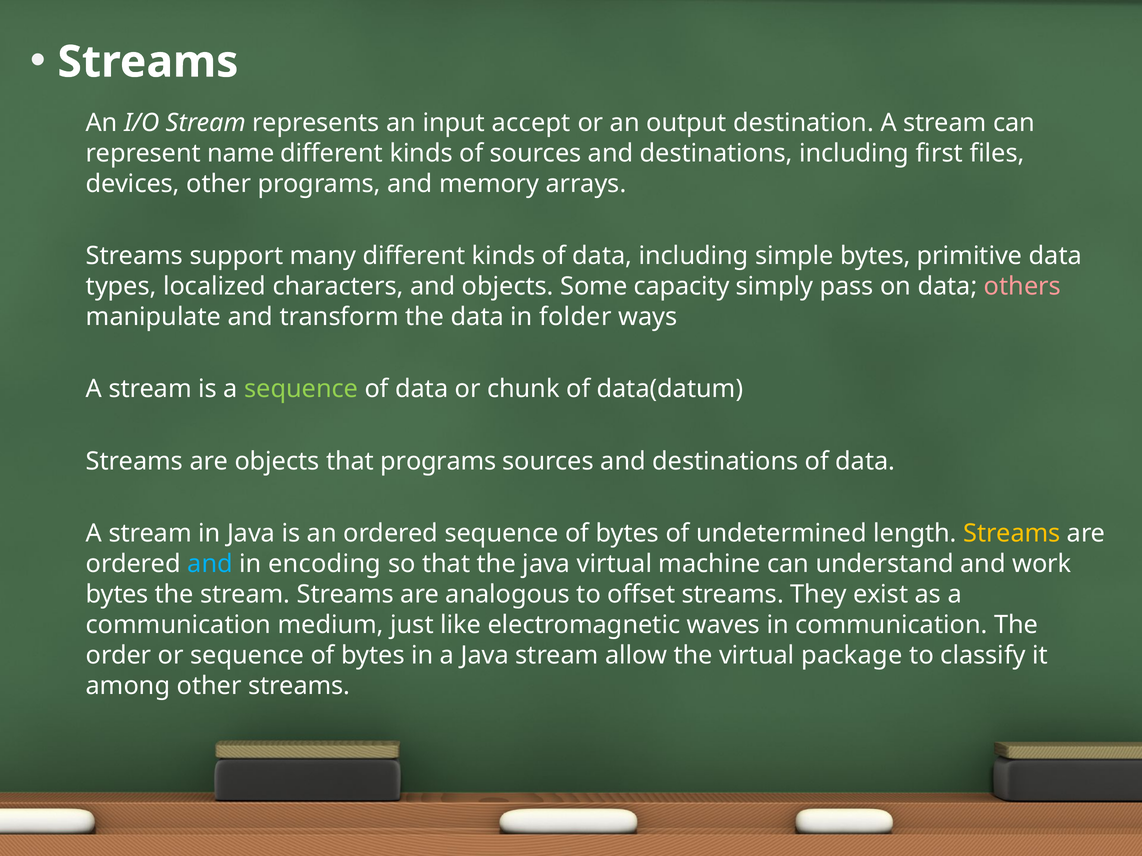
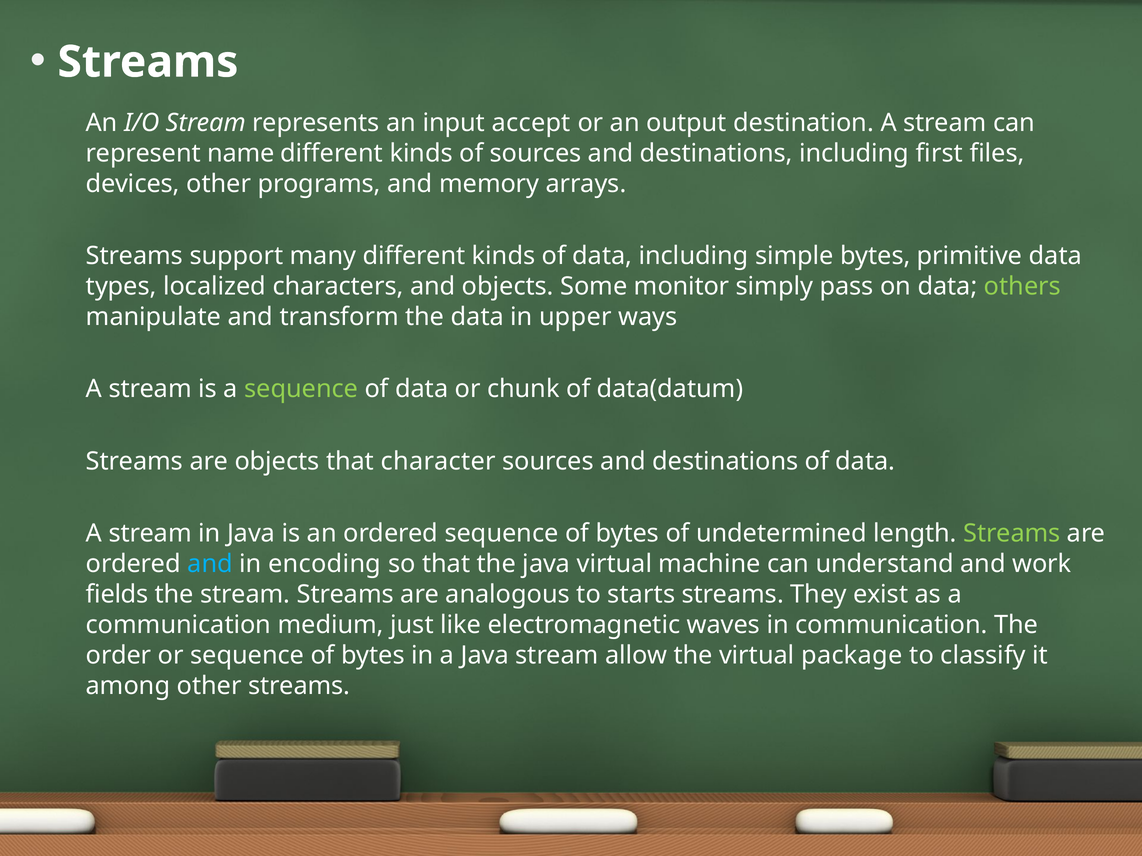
capacity: capacity -> monitor
others colour: pink -> light green
folder: folder -> upper
that programs: programs -> character
Streams at (1012, 534) colour: yellow -> light green
bytes at (117, 595): bytes -> fields
offset: offset -> starts
